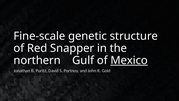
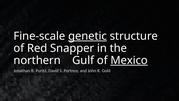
genetic underline: none -> present
